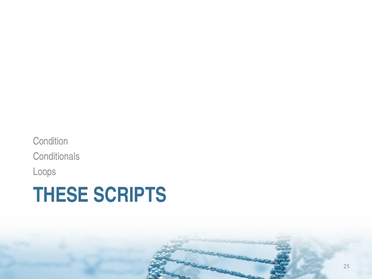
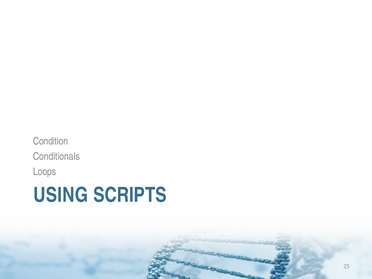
THESE: THESE -> USING
